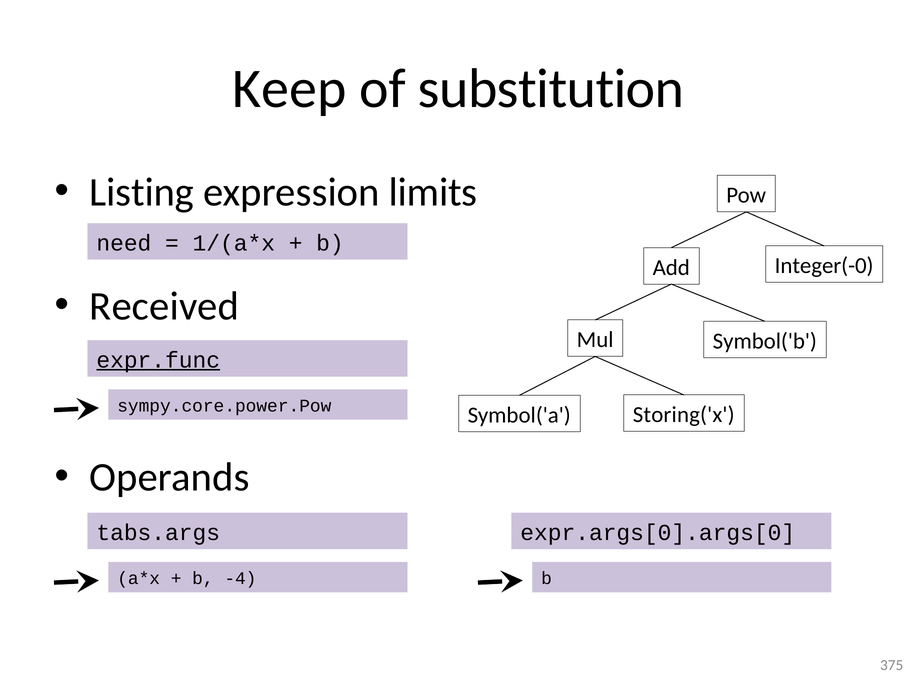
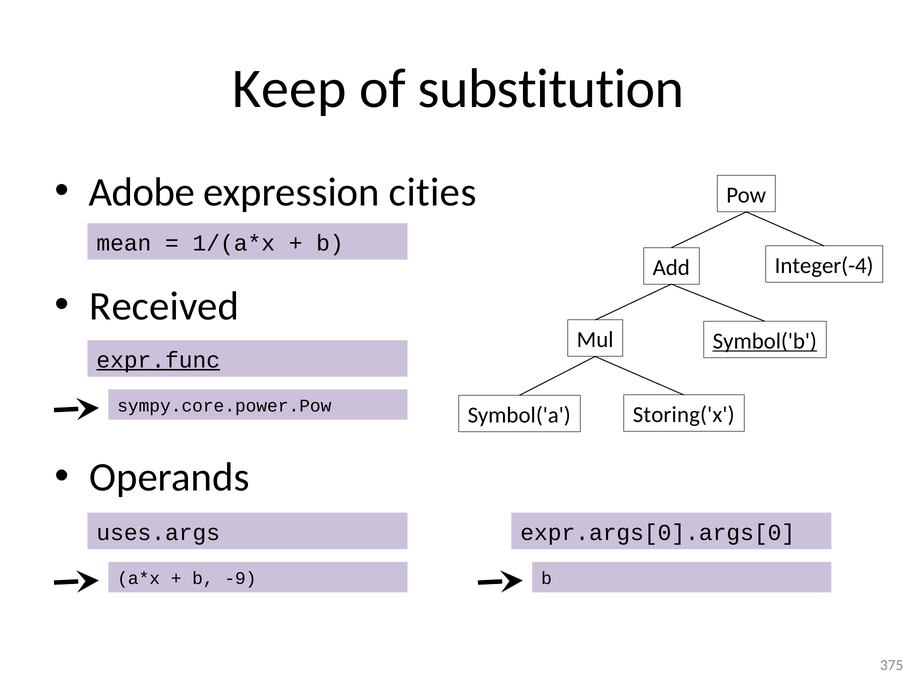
Listing: Listing -> Adobe
limits: limits -> cities
need: need -> mean
Integer(-0: Integer(-0 -> Integer(-4
Symbol('b underline: none -> present
tabs.args: tabs.args -> uses.args
-4: -4 -> -9
